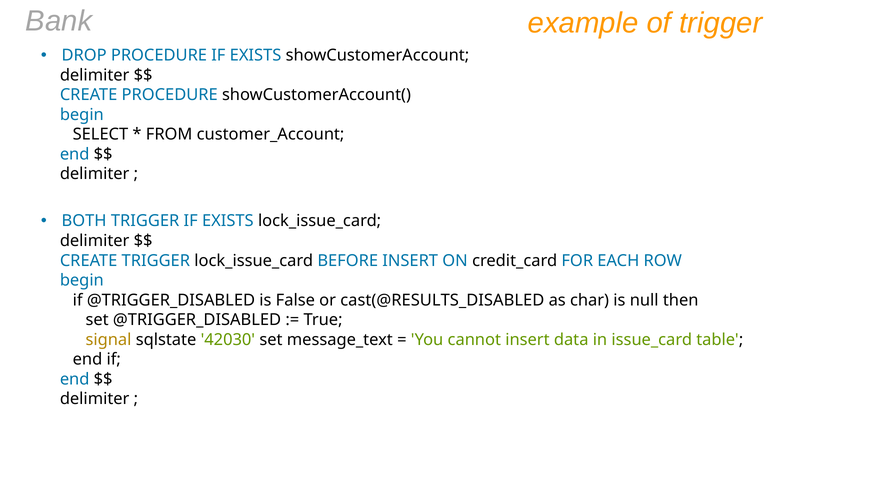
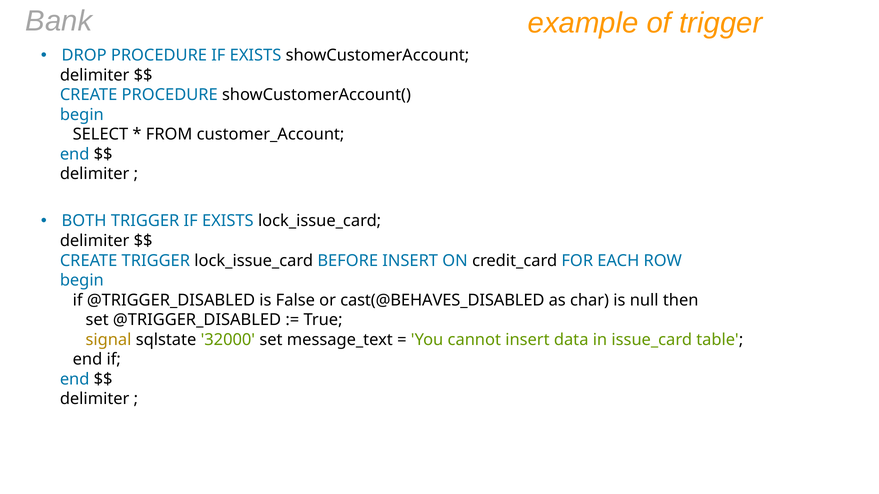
cast(@RESULTS_DISABLED: cast(@RESULTS_DISABLED -> cast(@BEHAVES_DISABLED
42030: 42030 -> 32000
